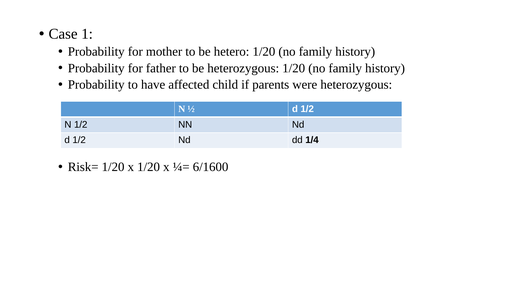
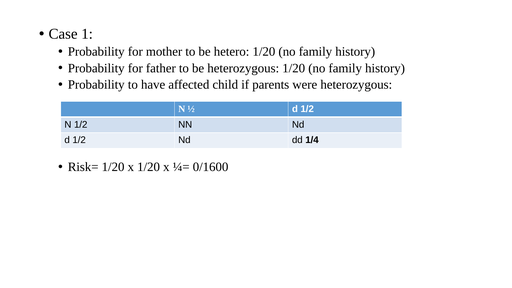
6/1600: 6/1600 -> 0/1600
